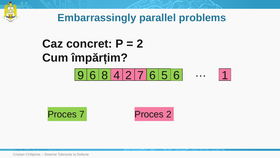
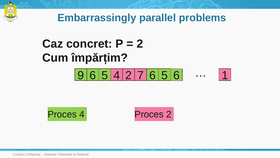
9 6 8: 8 -> 5
Proces 7: 7 -> 4
